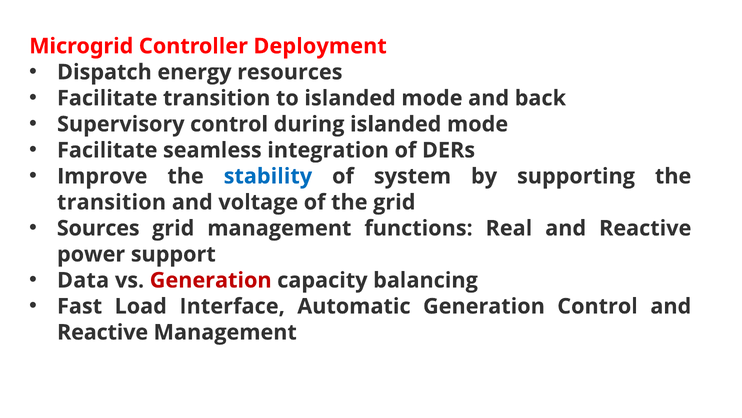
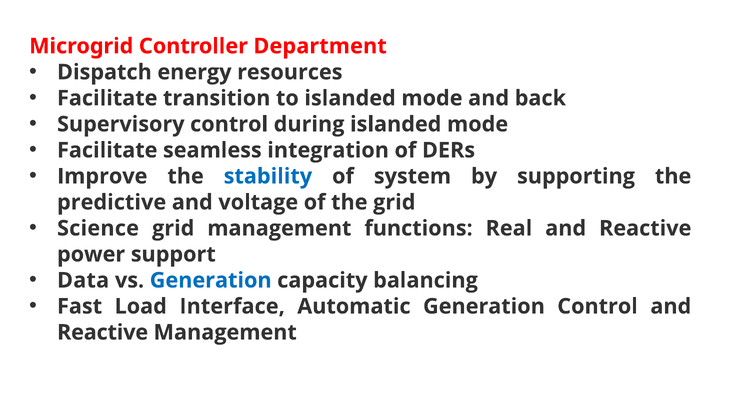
Deployment: Deployment -> Department
transition at (112, 202): transition -> predictive
Sources: Sources -> Science
Generation at (211, 280) colour: red -> blue
